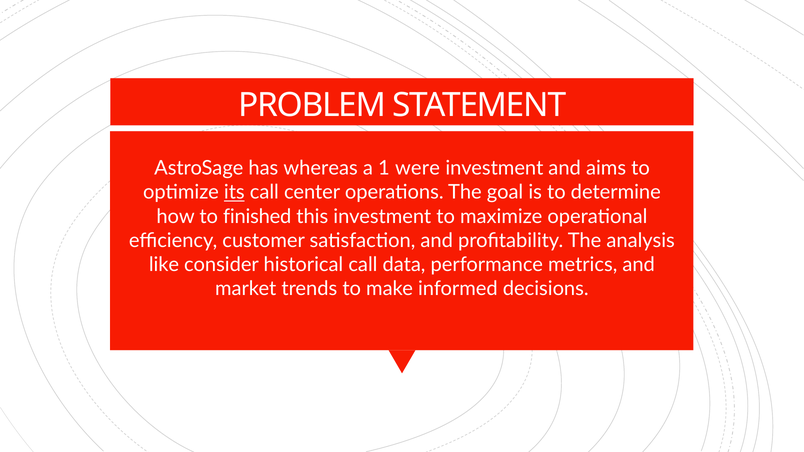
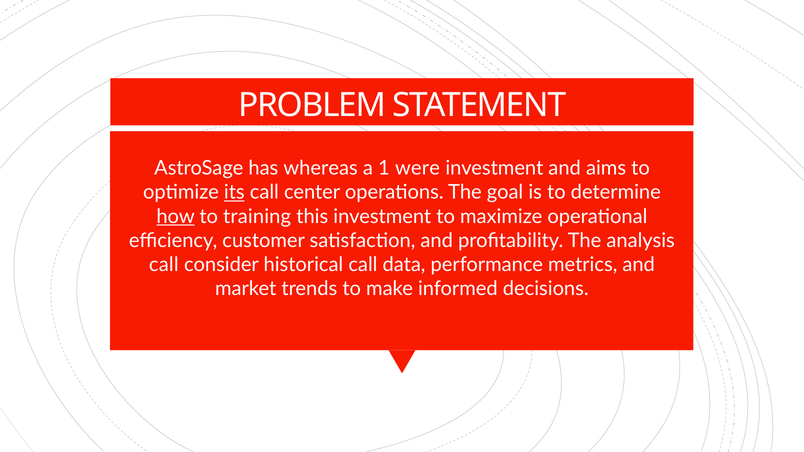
how underline: none -> present
finished: finished -> training
like at (164, 265): like -> call
